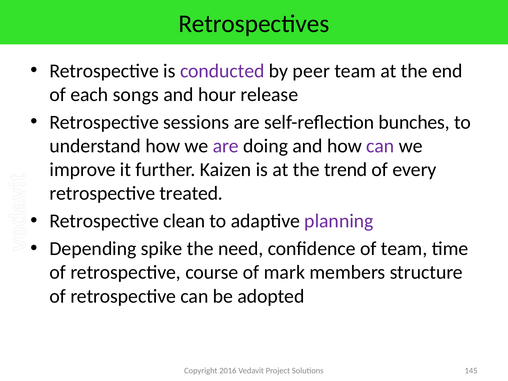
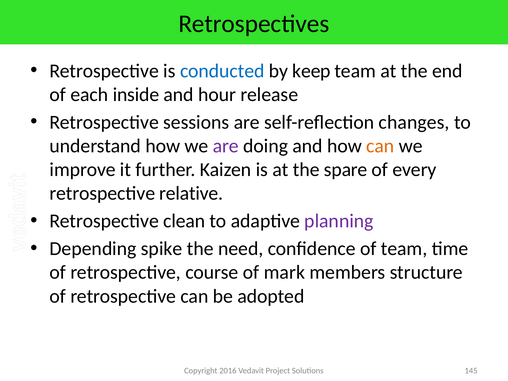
conducted colour: purple -> blue
peer: peer -> keep
songs: songs -> inside
bunches: bunches -> changes
can at (380, 146) colour: purple -> orange
trend: trend -> spare
treated: treated -> relative
